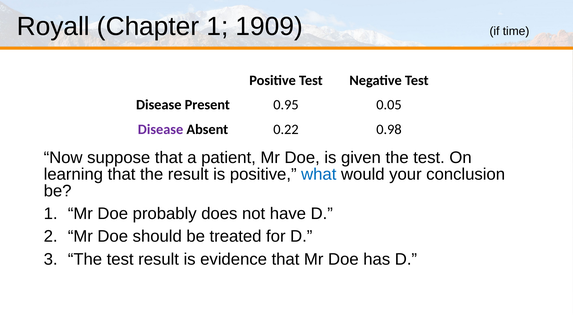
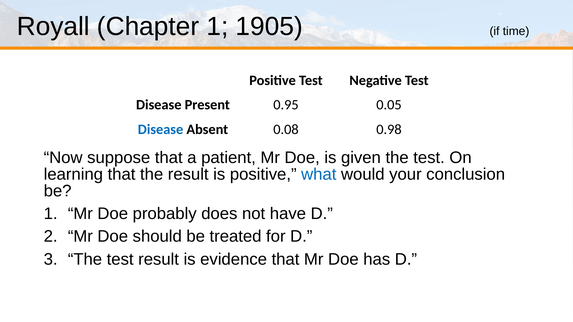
1909: 1909 -> 1905
Disease at (161, 129) colour: purple -> blue
0.22: 0.22 -> 0.08
